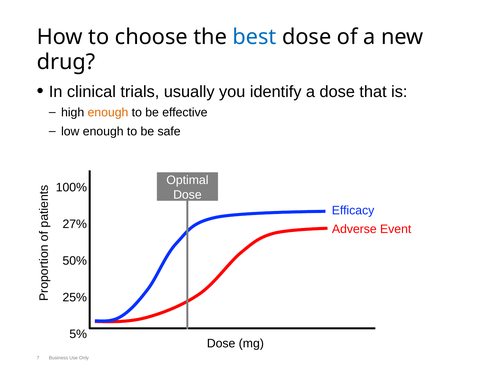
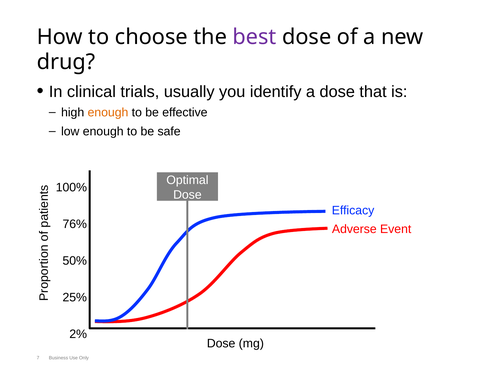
best colour: blue -> purple
27%: 27% -> 76%
5%: 5% -> 2%
